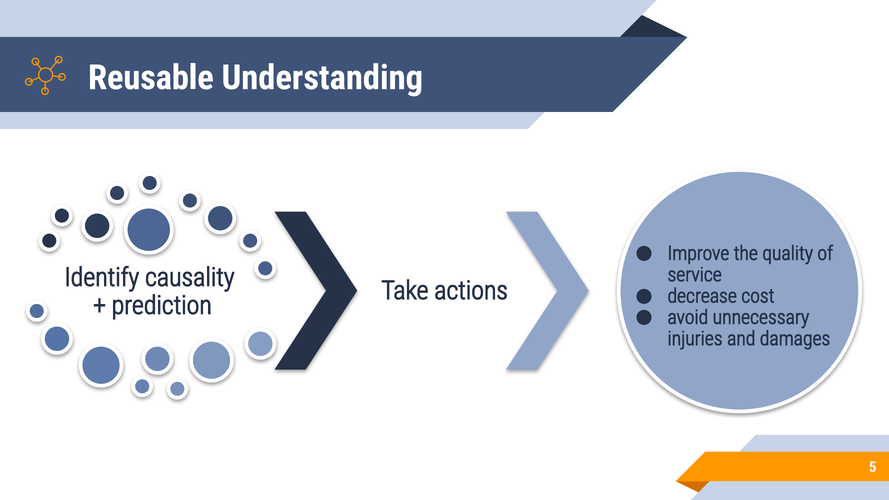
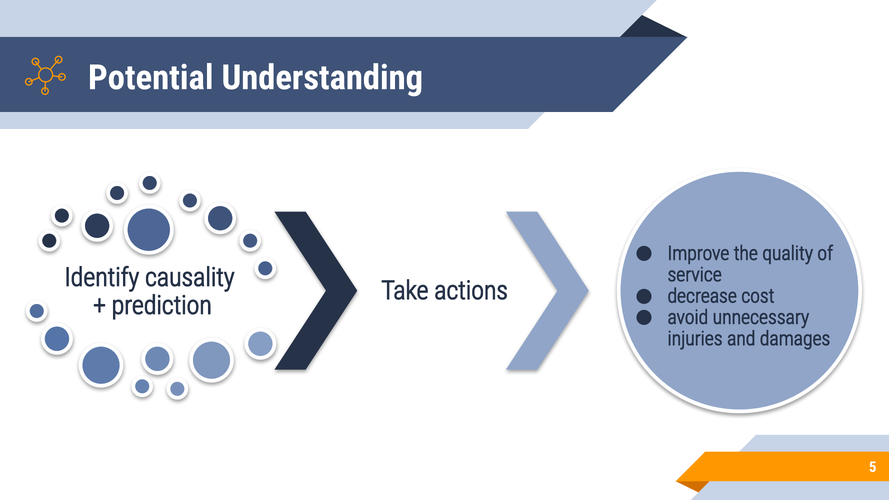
Reusable: Reusable -> Potential
